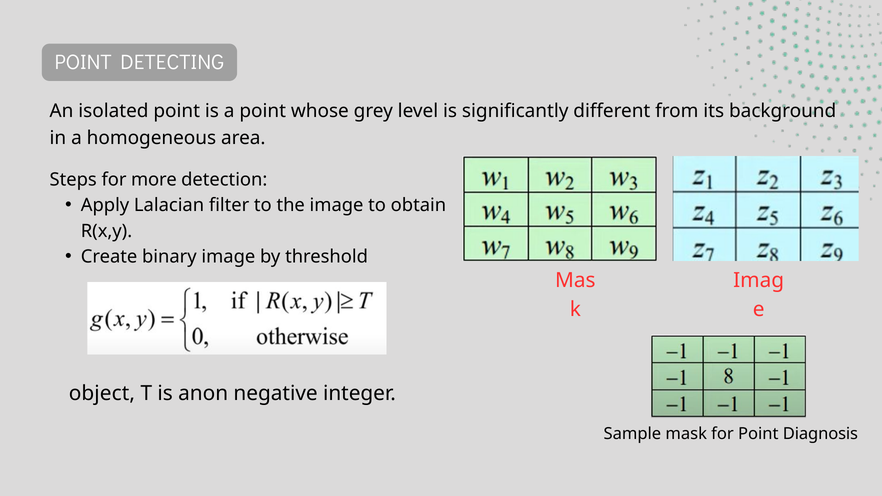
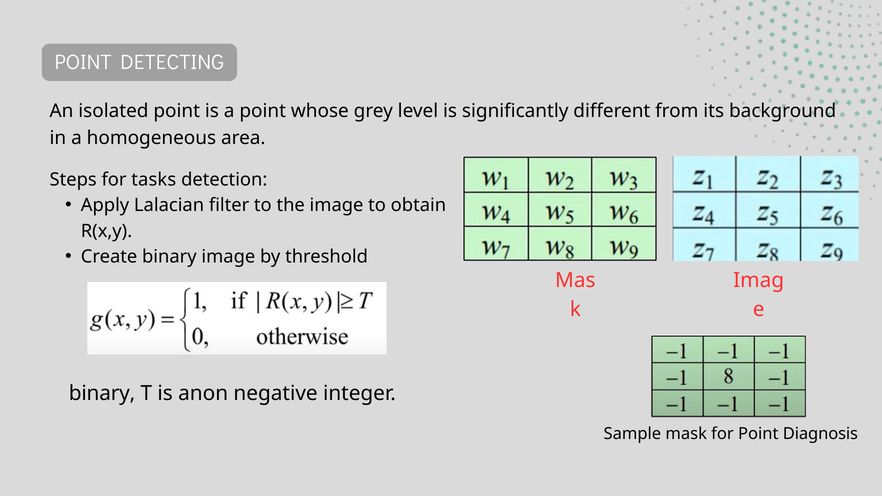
more: more -> tasks
object at (102, 394): object -> binary
